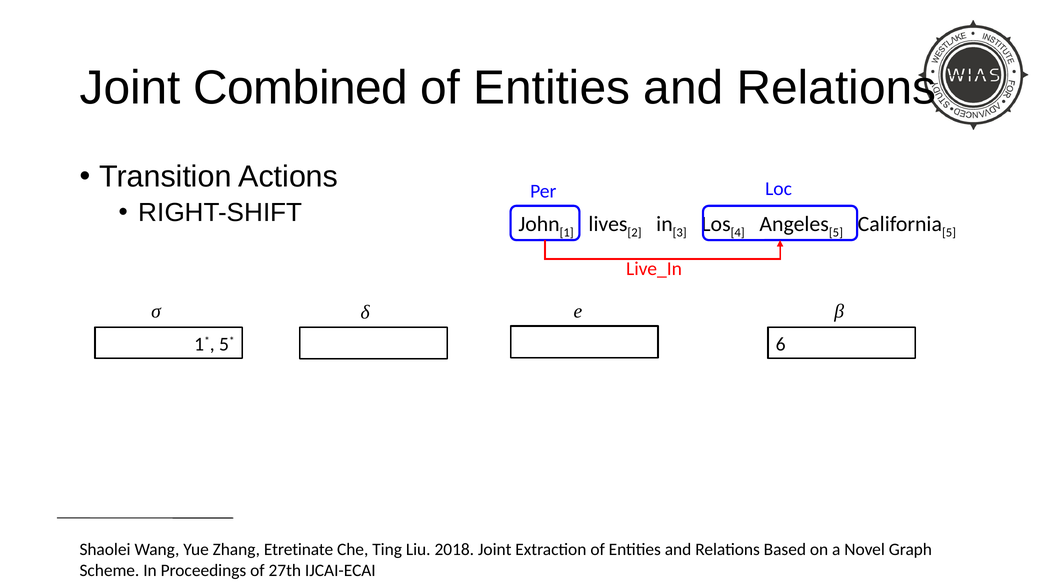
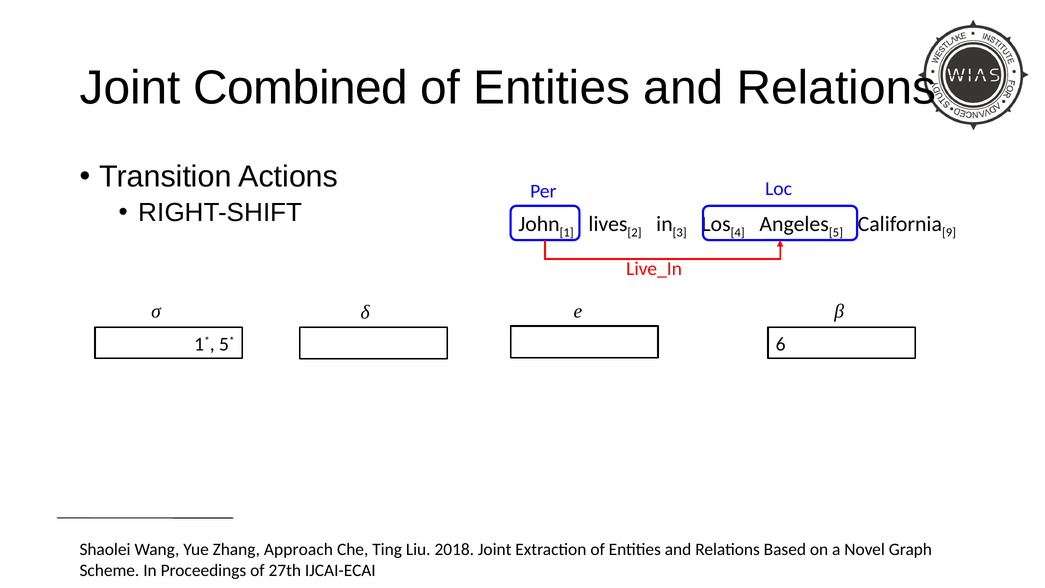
5 at (949, 233): 5 -> 9
Etretinate: Etretinate -> Approach
